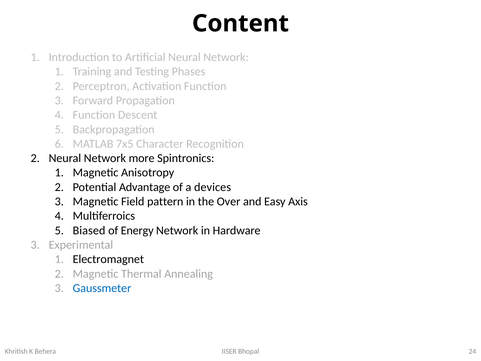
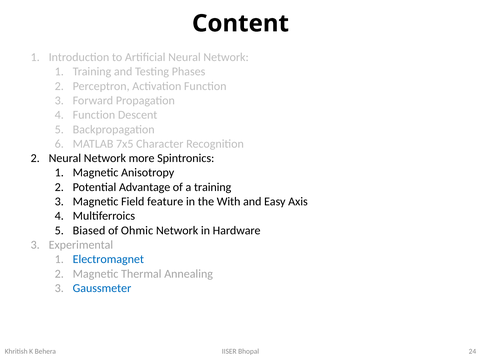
a devices: devices -> training
pattern: pattern -> feature
Over: Over -> With
Energy: Energy -> Ohmic
Electromagnet colour: black -> blue
